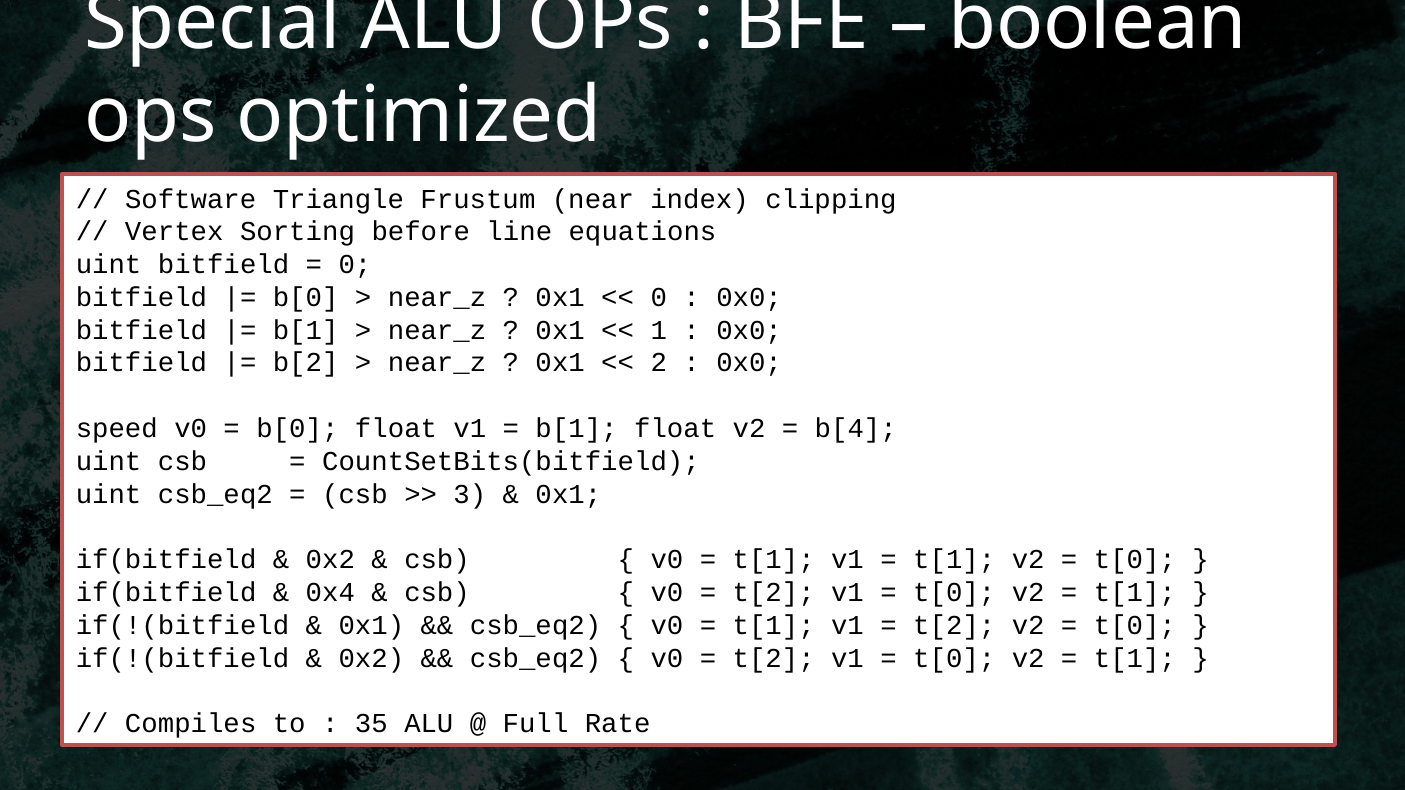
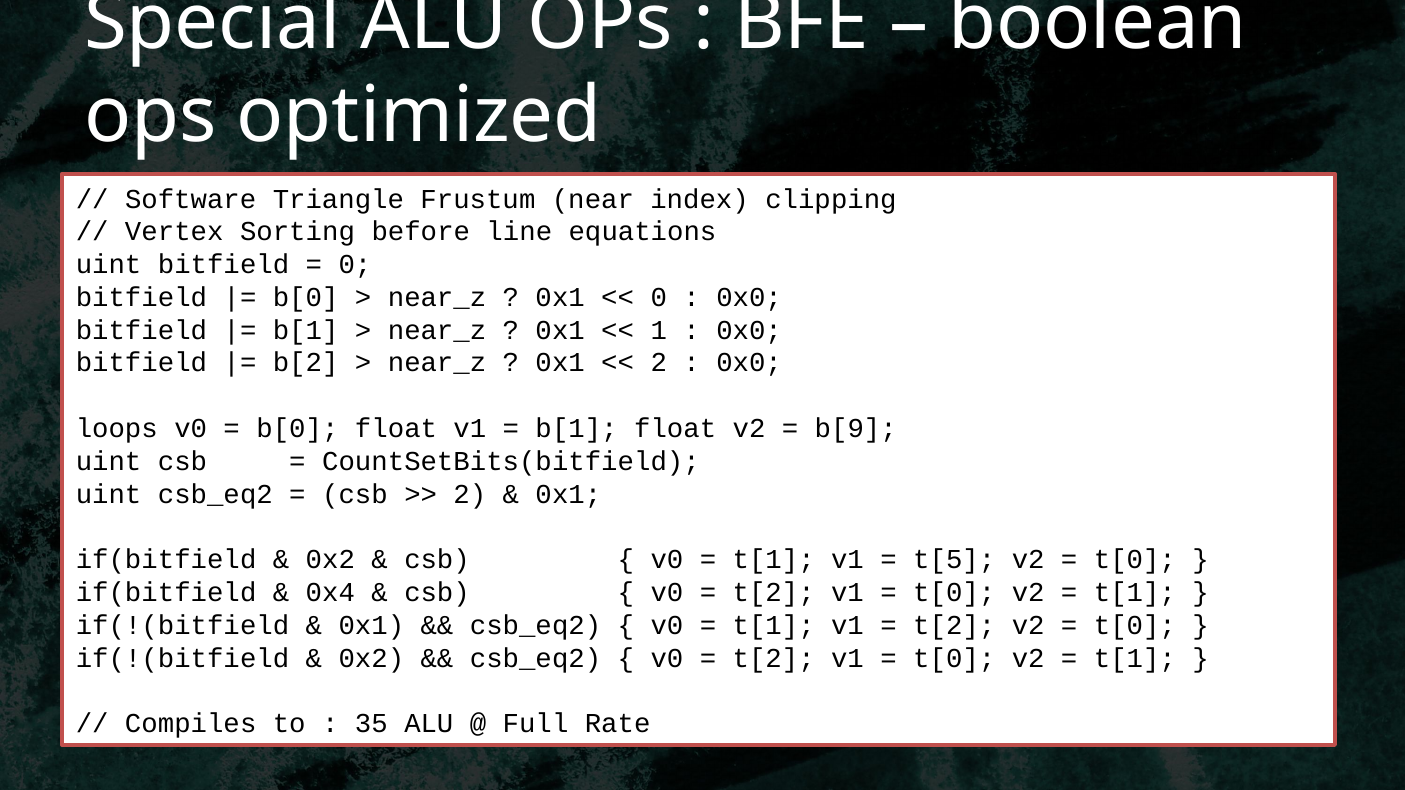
speed: speed -> loops
b[4: b[4 -> b[9
3 at (470, 494): 3 -> 2
t[1 at (954, 560): t[1 -> t[5
